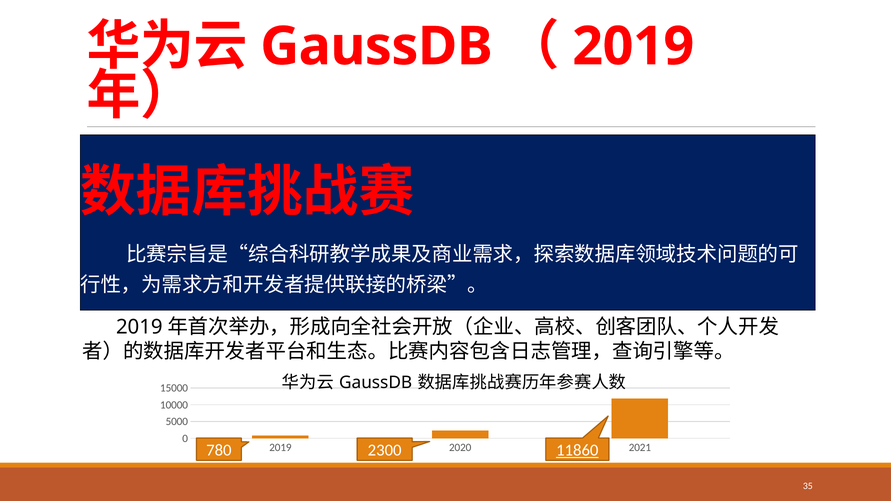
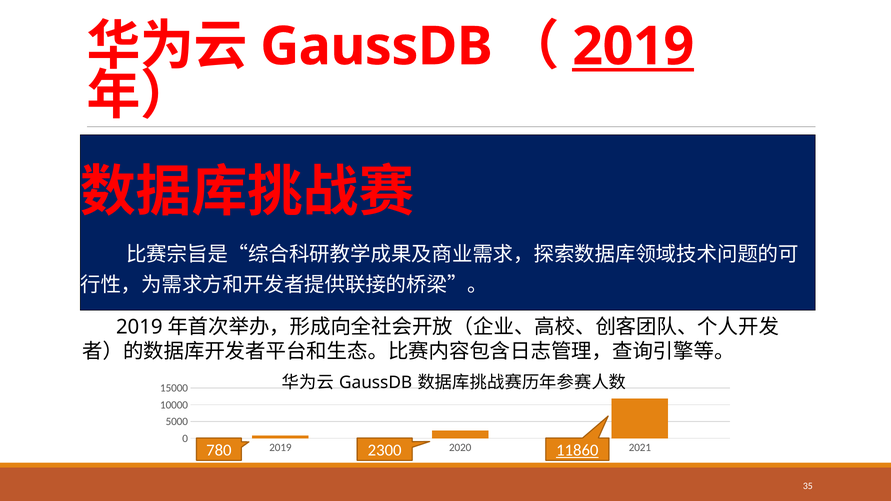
2019 at (633, 47) underline: none -> present
